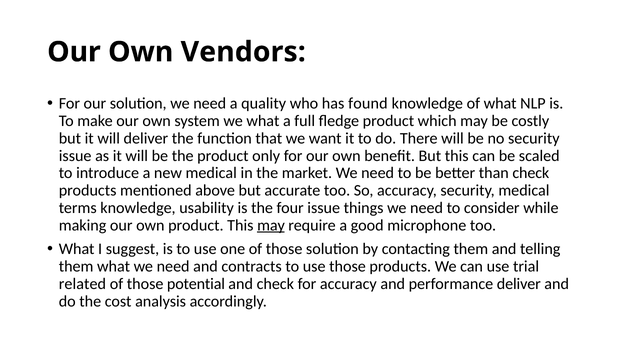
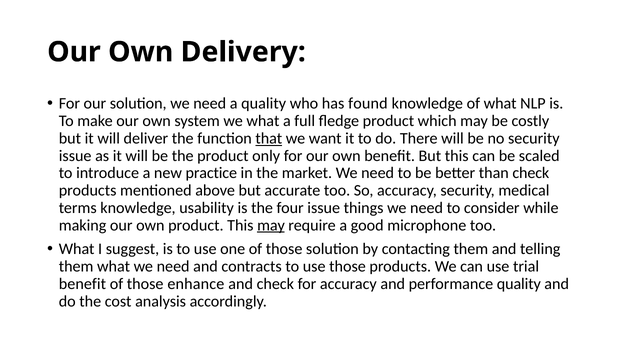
Vendors: Vendors -> Delivery
that underline: none -> present
new medical: medical -> practice
related at (82, 284): related -> benefit
potential: potential -> enhance
performance deliver: deliver -> quality
